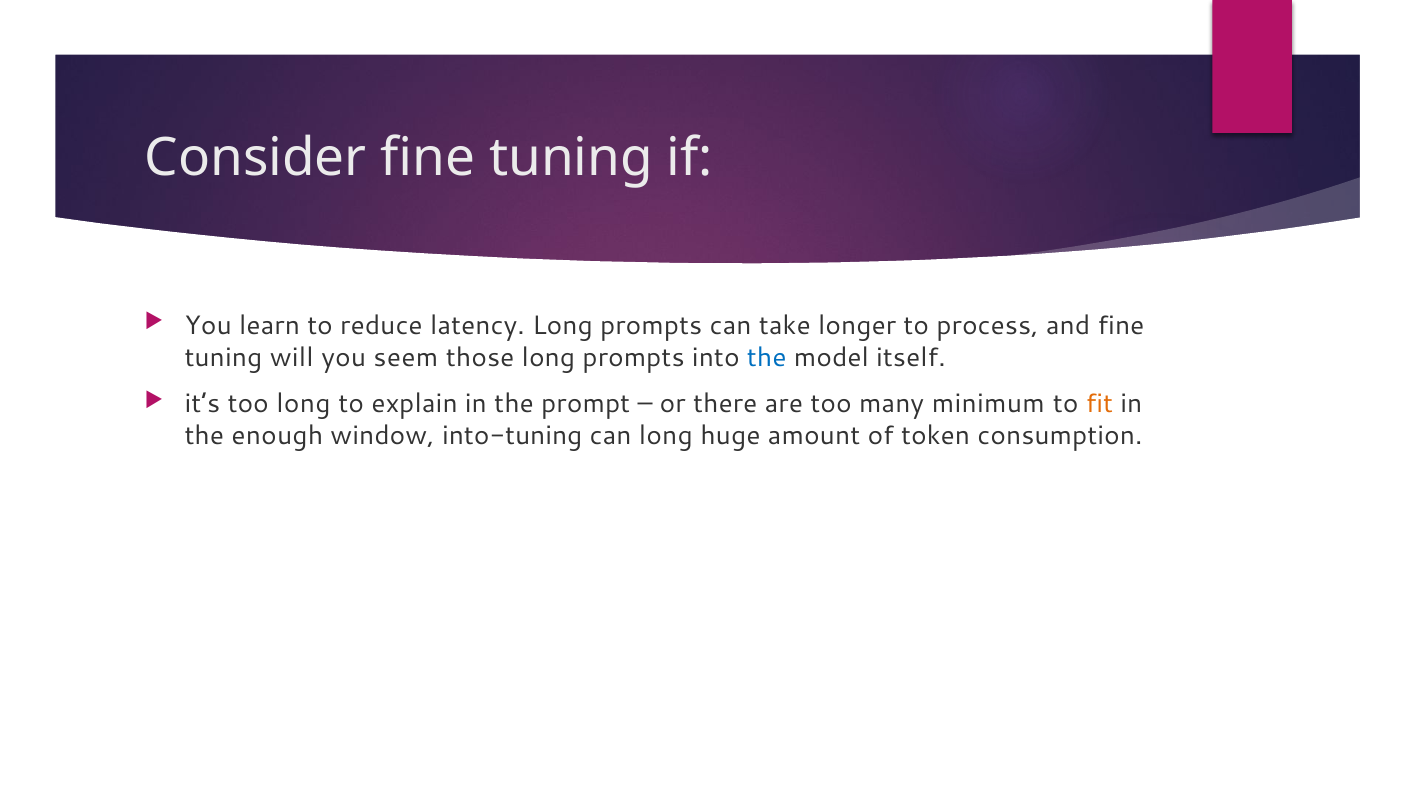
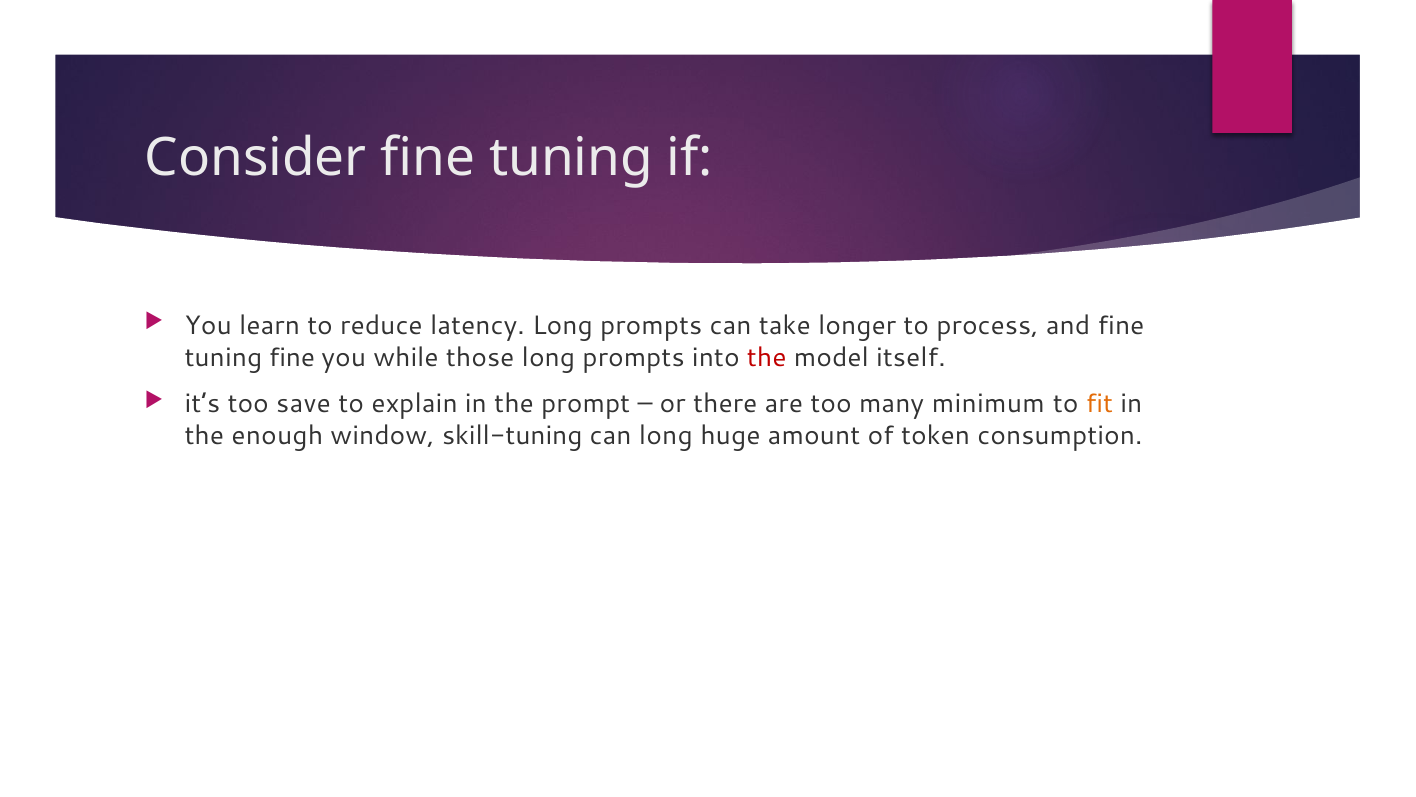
tuning will: will -> fine
seem: seem -> while
the at (767, 357) colour: blue -> red
too long: long -> save
into-tuning: into-tuning -> skill-tuning
